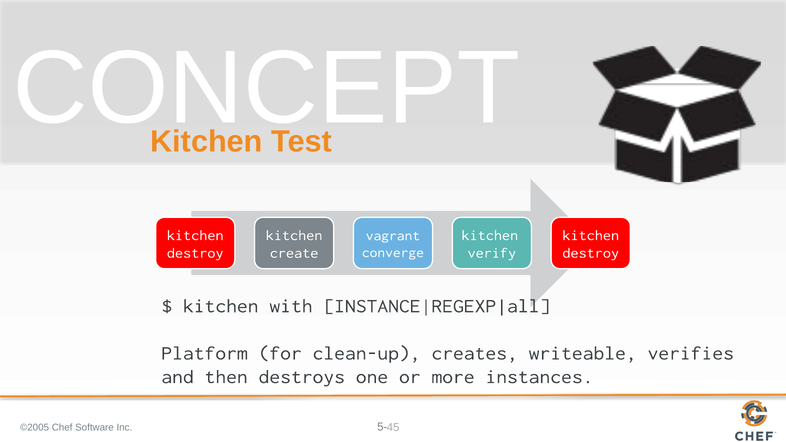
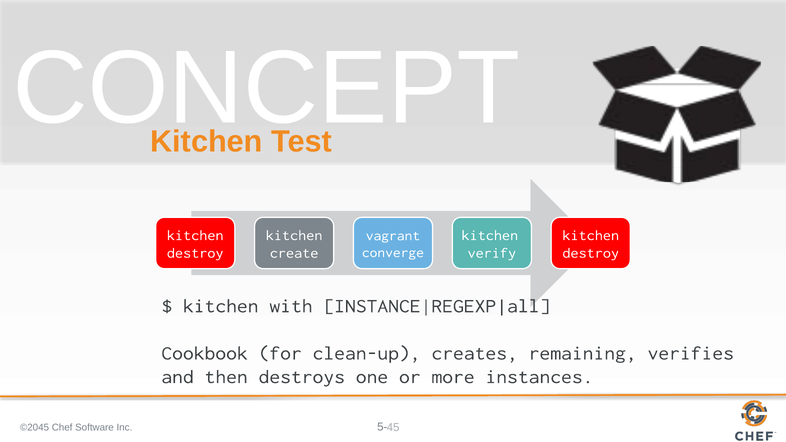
Platform: Platform -> Cookbook
writeable: writeable -> remaining
©2005: ©2005 -> ©2045
